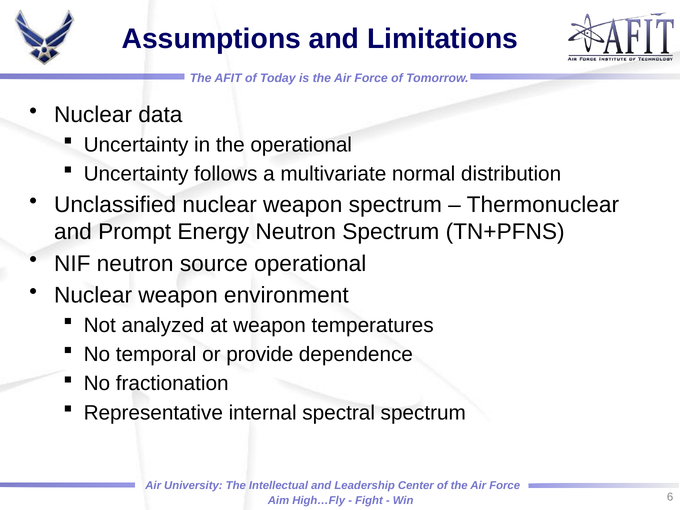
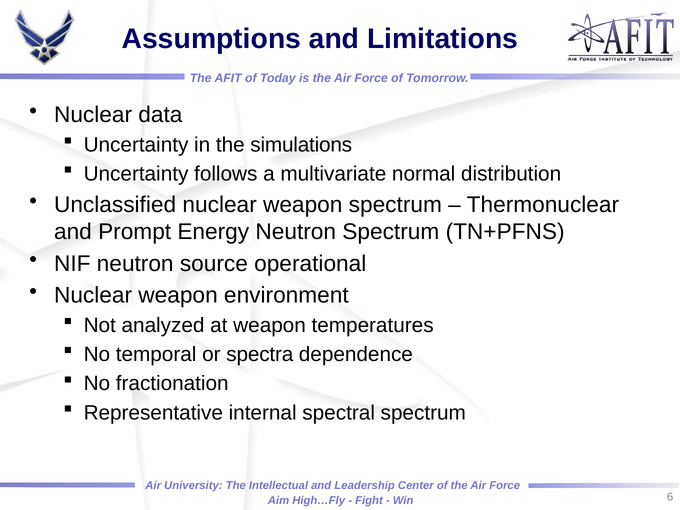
the operational: operational -> simulations
provide: provide -> spectra
